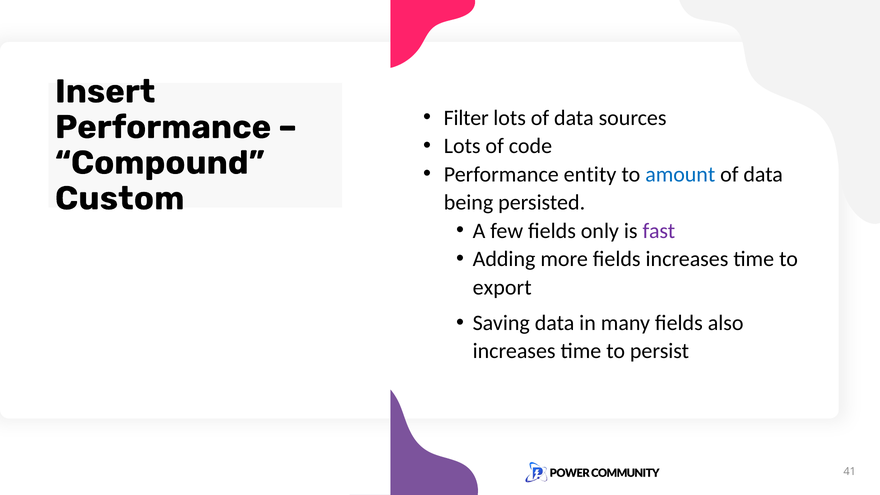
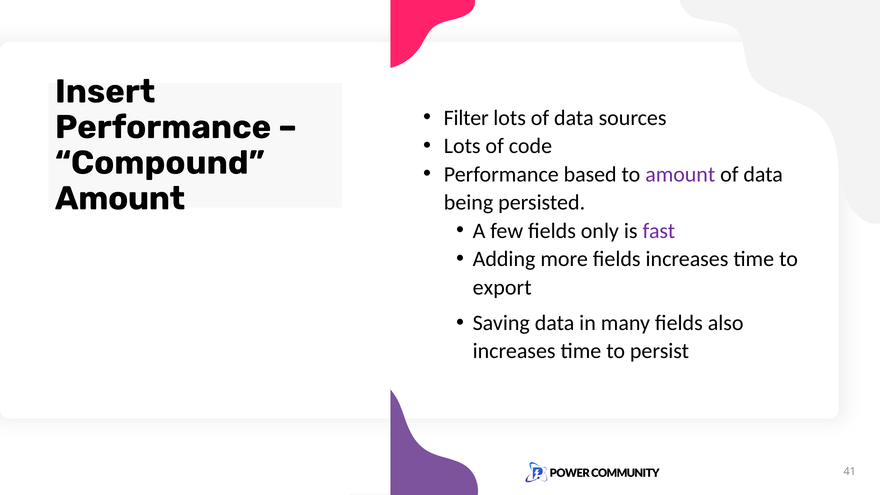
entity: entity -> based
amount at (680, 174) colour: blue -> purple
Custom at (120, 198): Custom -> Amount
